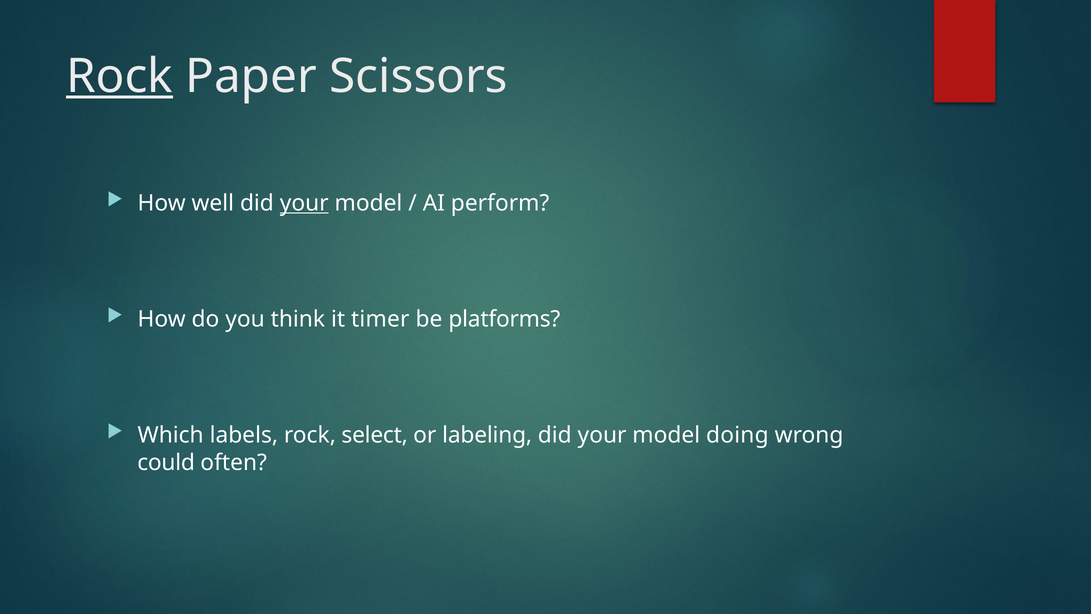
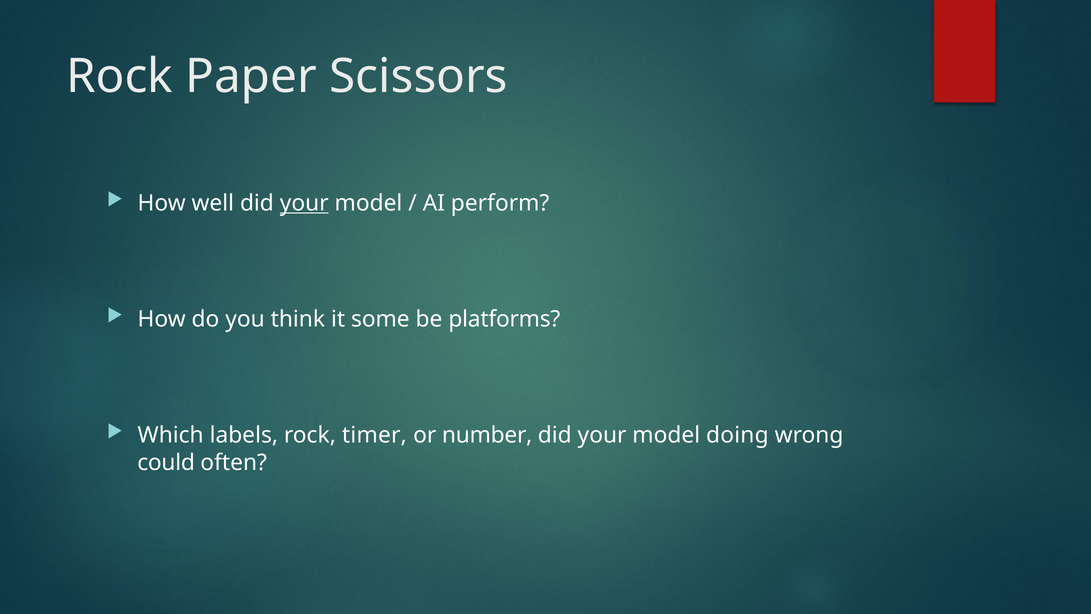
Rock at (119, 77) underline: present -> none
timer: timer -> some
select: select -> timer
labeling: labeling -> number
